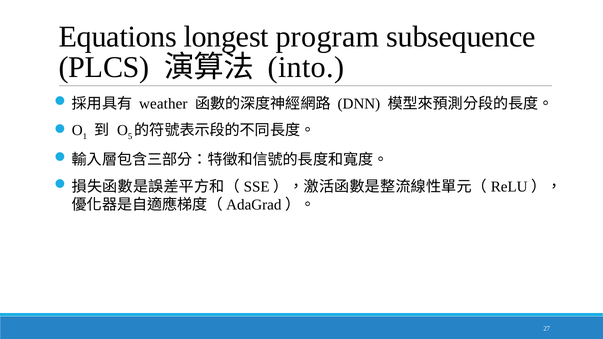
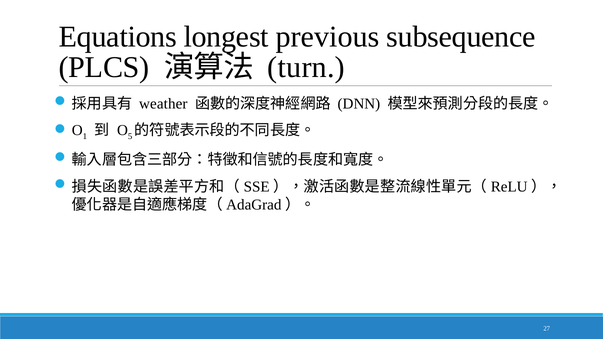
program: program -> previous
into: into -> turn
